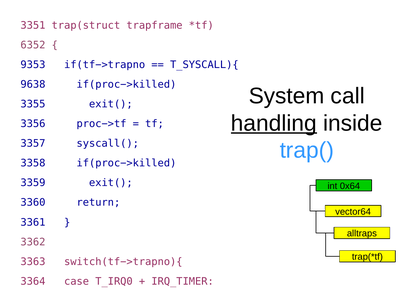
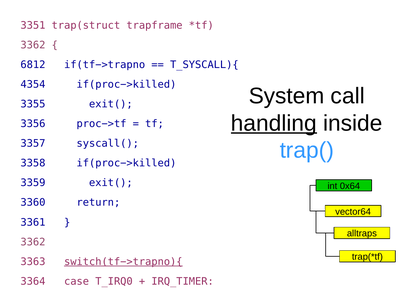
6352 at (33, 45): 6352 -> 3362
9353: 9353 -> 6812
9638: 9638 -> 4354
switch(tf−>trapno){ underline: none -> present
